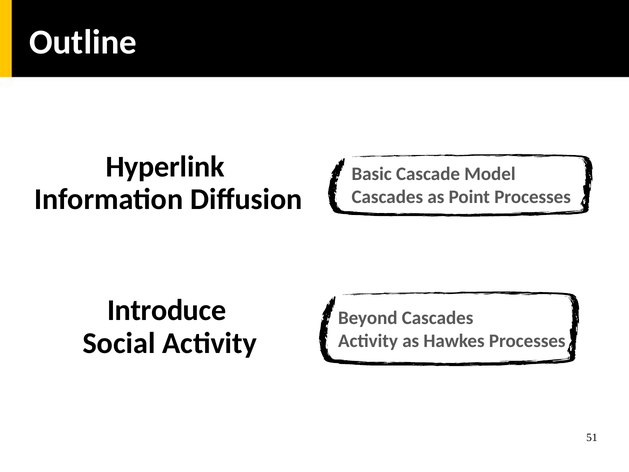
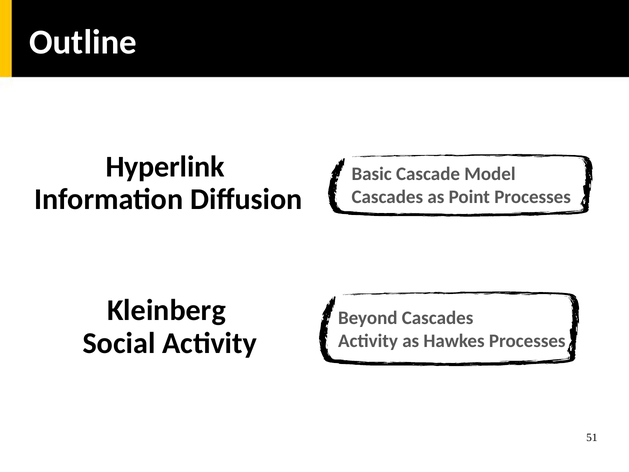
Introduce: Introduce -> Kleinberg
